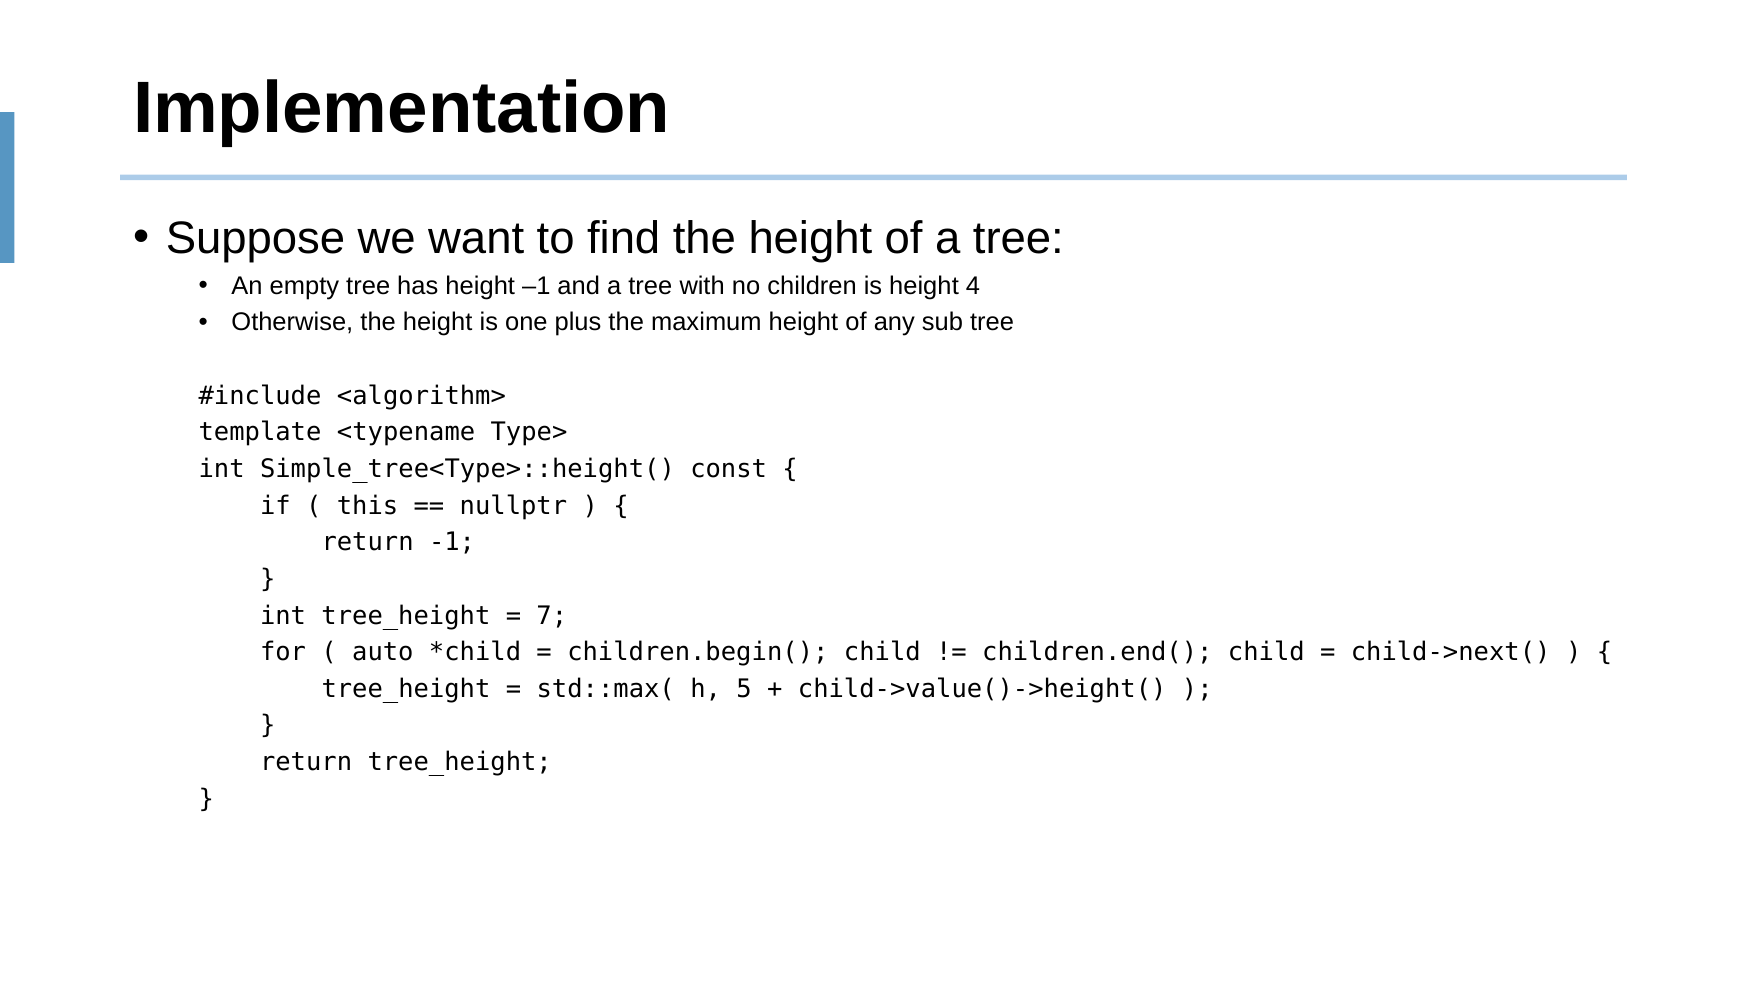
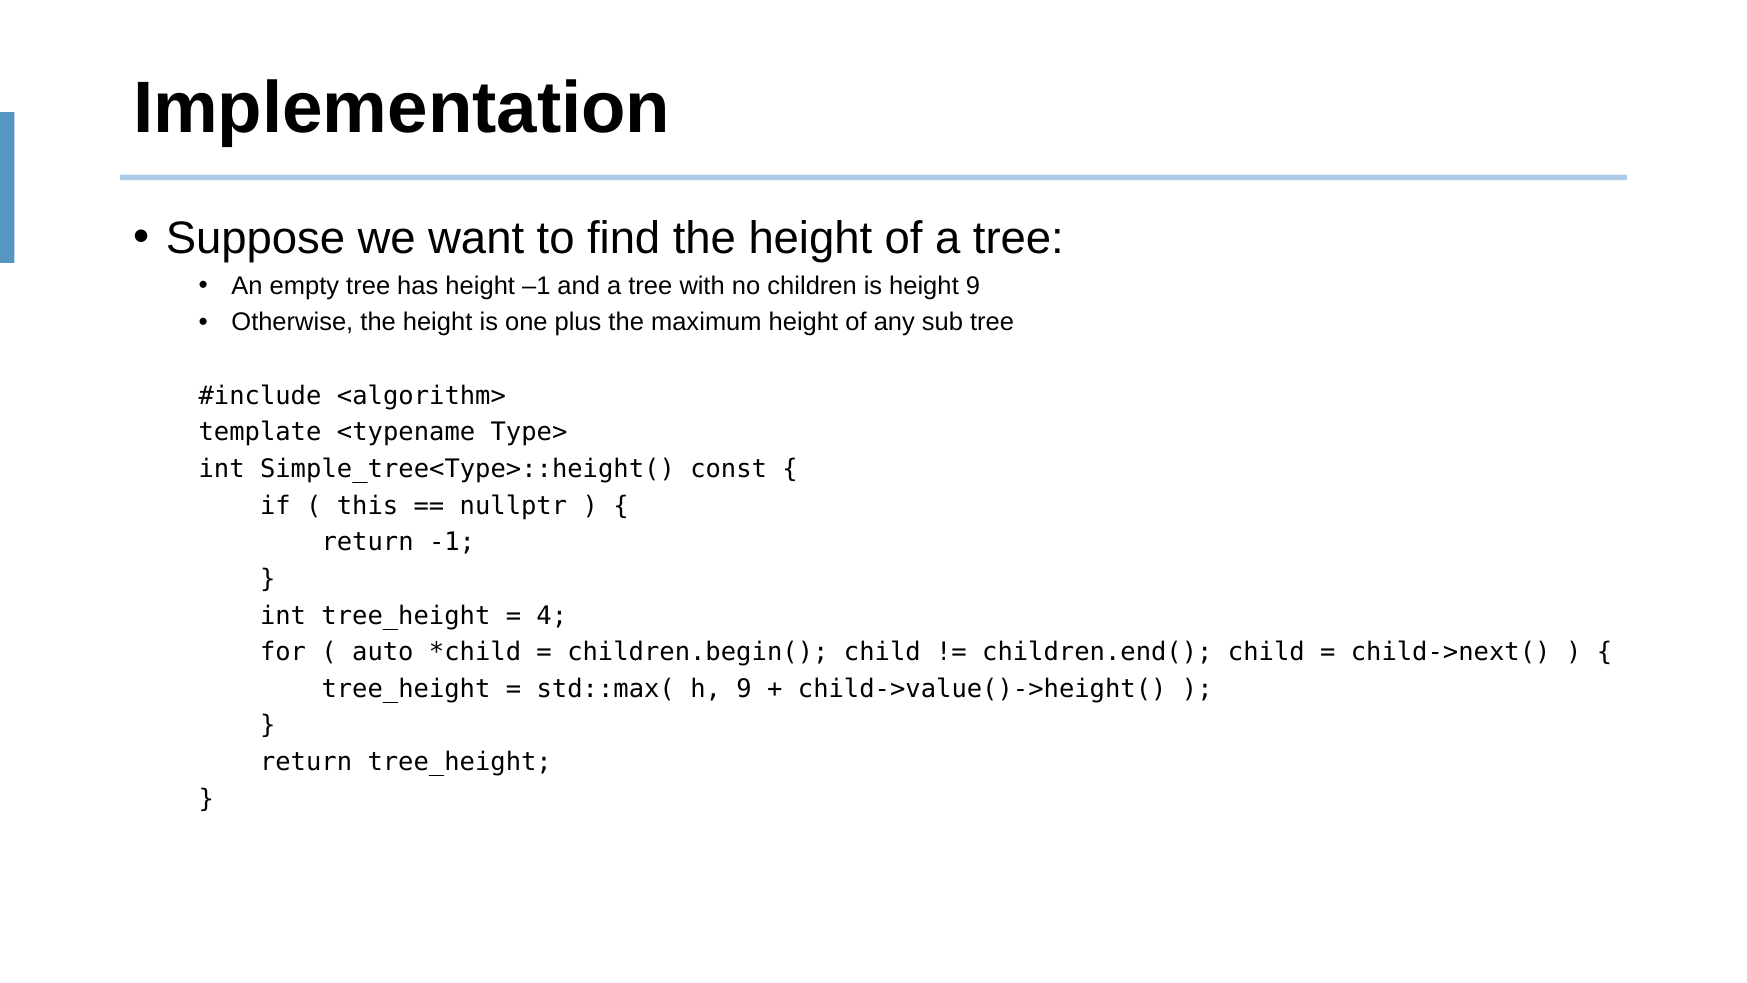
height 4: 4 -> 9
7: 7 -> 4
h 5: 5 -> 9
